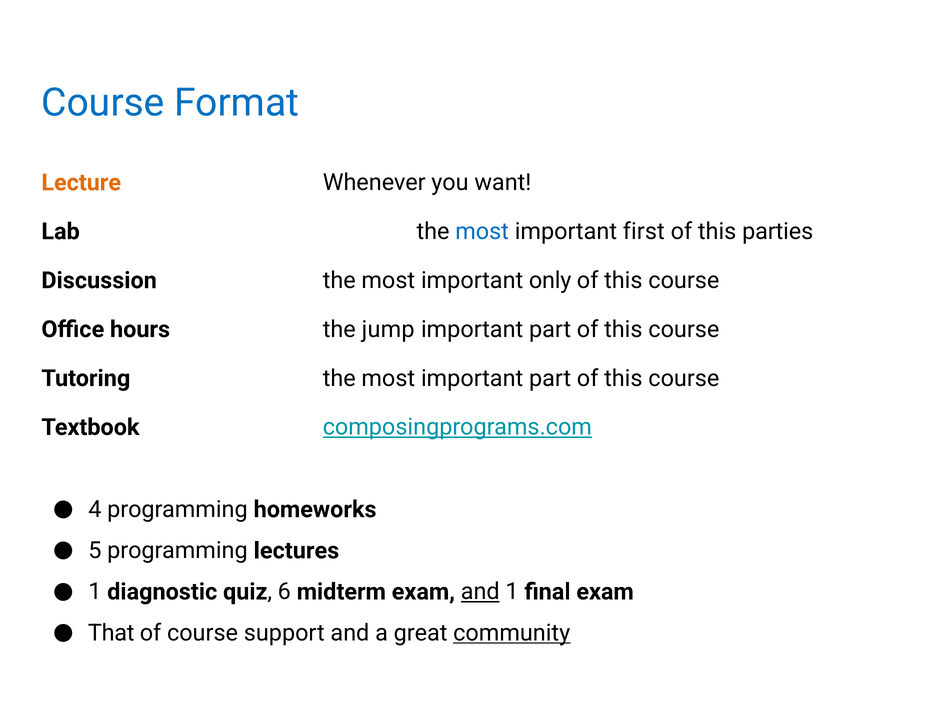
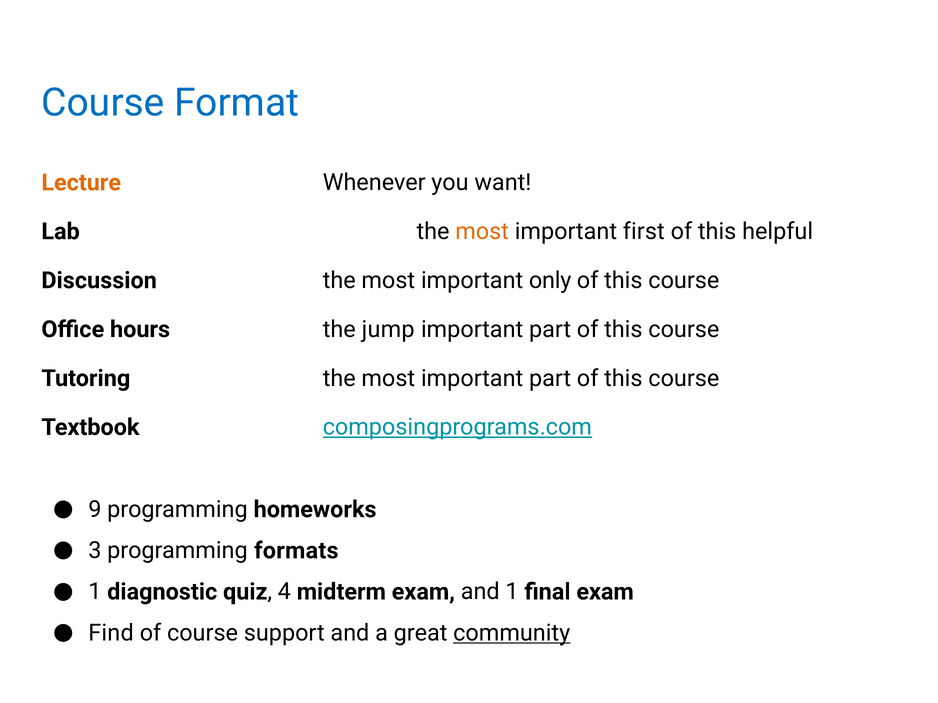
most at (482, 232) colour: blue -> orange
parties: parties -> helpful
4: 4 -> 9
5: 5 -> 3
lectures: lectures -> formats
6: 6 -> 4
and at (480, 592) underline: present -> none
That: That -> Find
